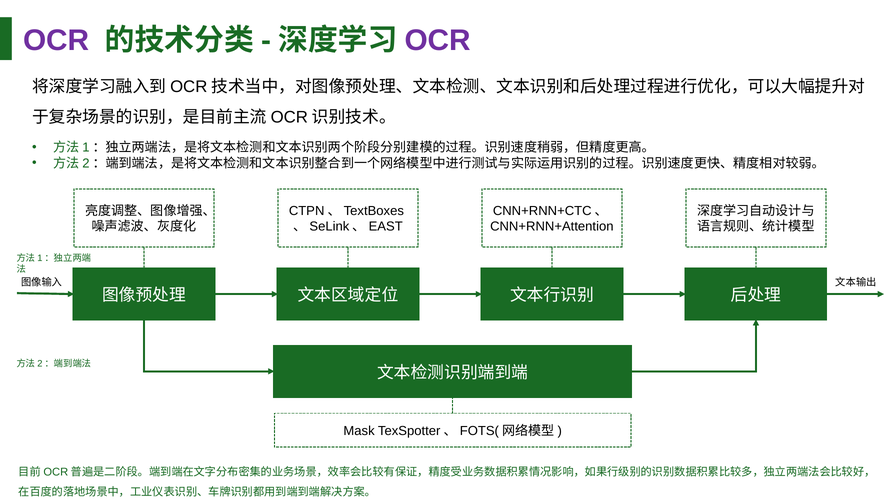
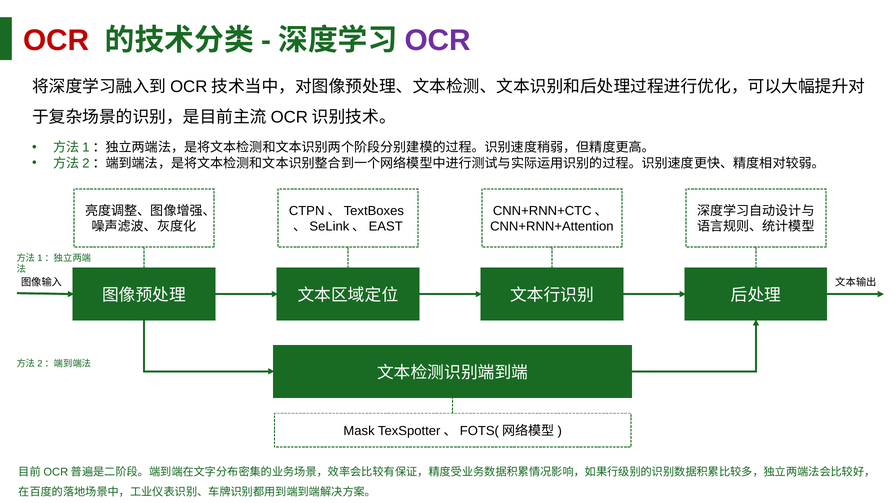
OCR at (56, 40) colour: purple -> red
